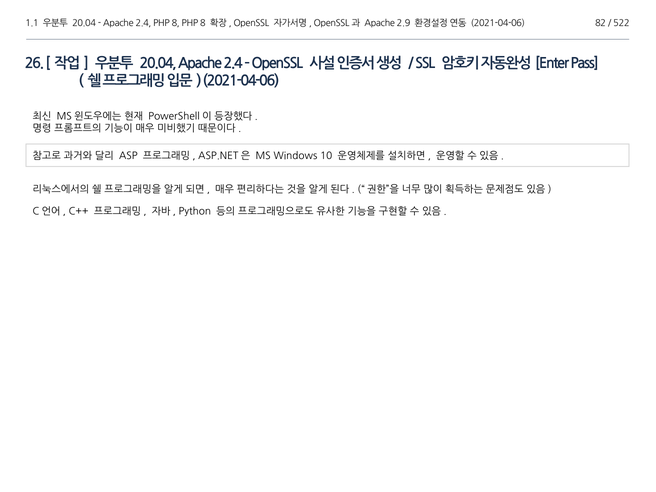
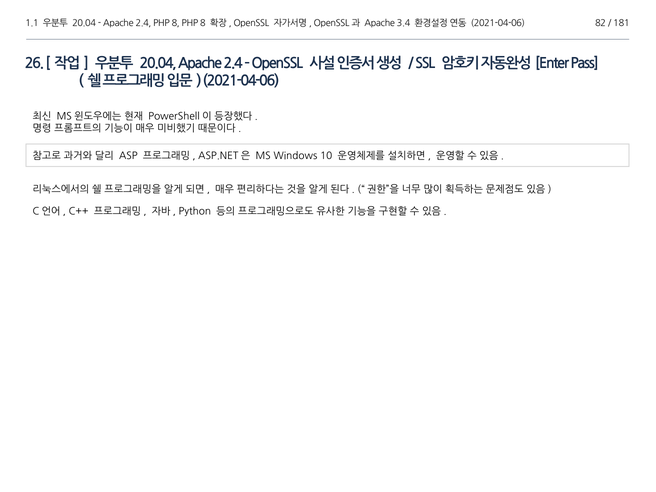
2.9: 2.9 -> 3.4
522: 522 -> 181
